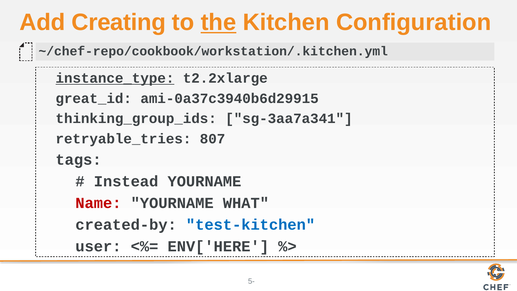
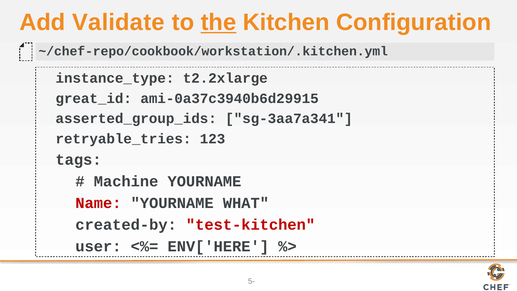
Creating: Creating -> Validate
instance_type underline: present -> none
thinking_group_ids: thinking_group_ids -> asserted_group_ids
807: 807 -> 123
Instead: Instead -> Machine
test-kitchen colour: blue -> red
